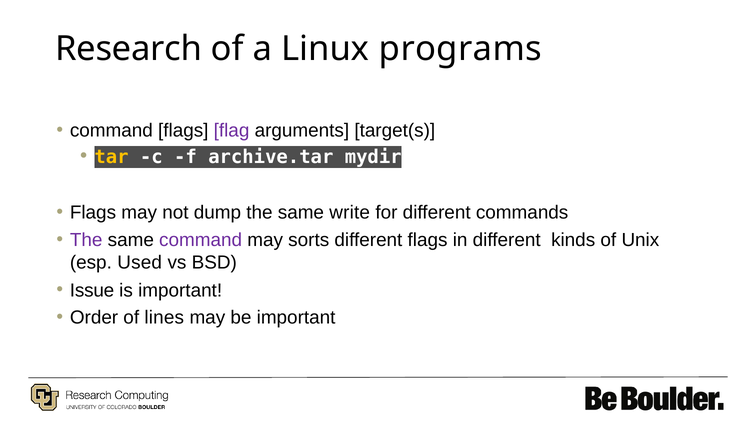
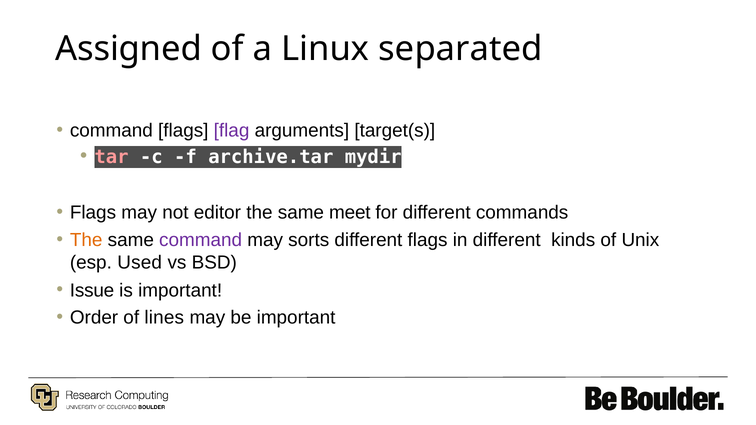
Research at (129, 49): Research -> Assigned
programs: programs -> separated
tar colour: yellow -> pink
dump: dump -> editor
write: write -> meet
The at (86, 240) colour: purple -> orange
